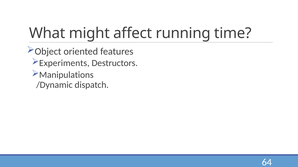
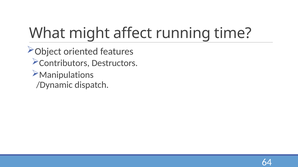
Experiments: Experiments -> Contributors
